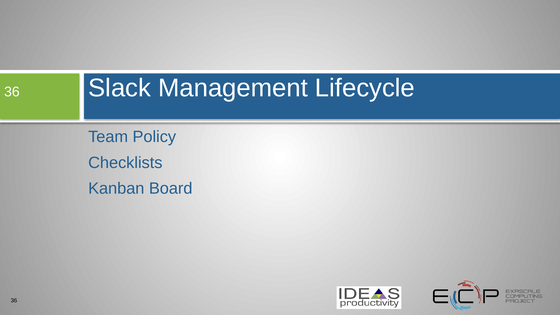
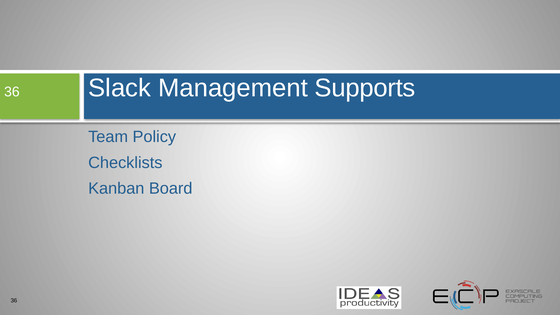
Lifecycle: Lifecycle -> Supports
